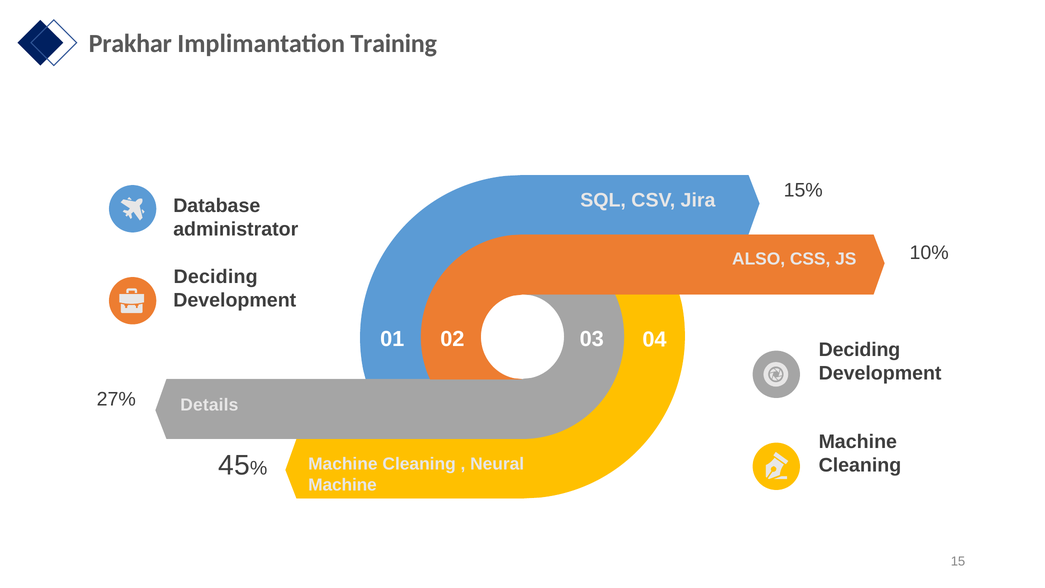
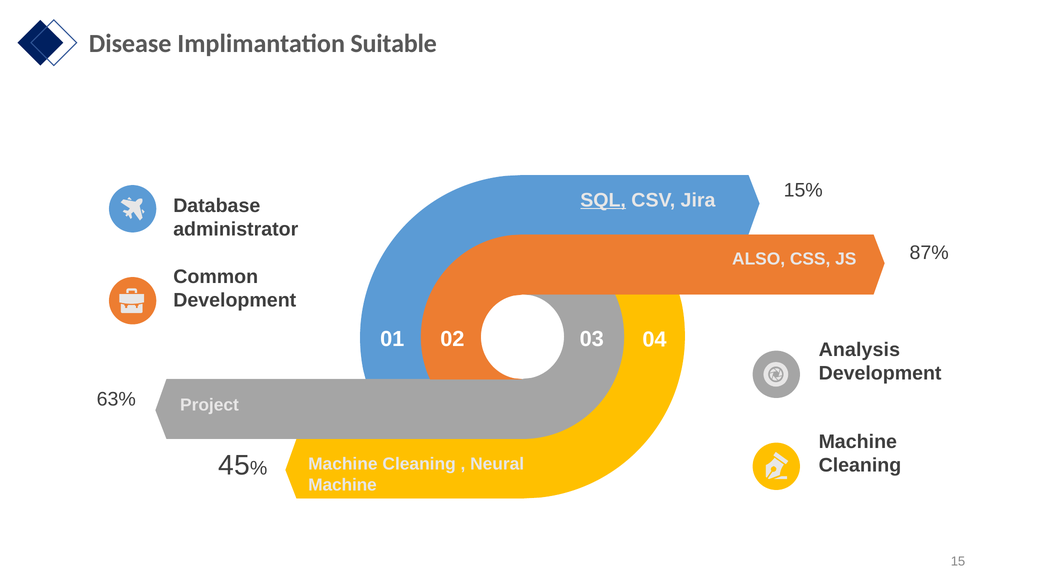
Prakhar: Prakhar -> Disease
Training: Training -> Suitable
SQL underline: none -> present
10%: 10% -> 87%
Deciding at (216, 277): Deciding -> Common
Deciding at (859, 350): Deciding -> Analysis
27%: 27% -> 63%
Details: Details -> Project
